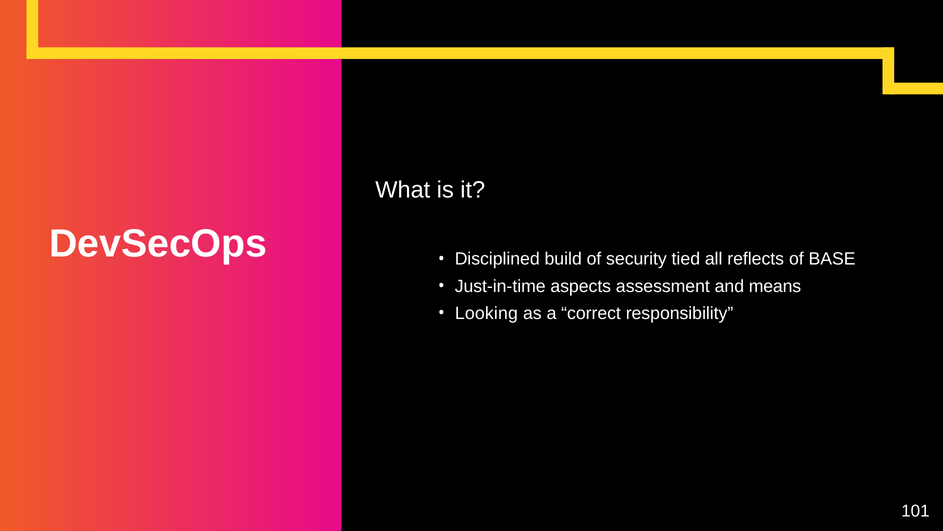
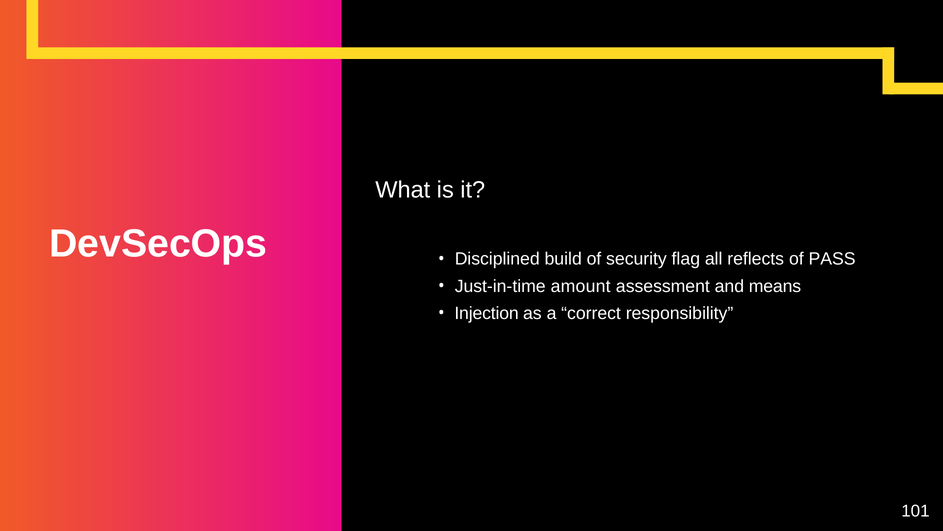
tied: tied -> flag
BASE: BASE -> PASS
aspects: aspects -> amount
Looking: Looking -> Injection
